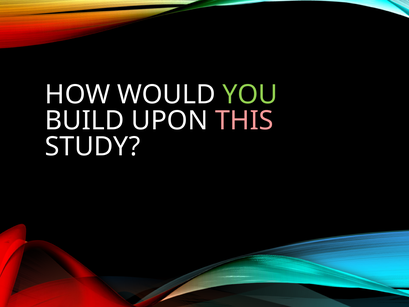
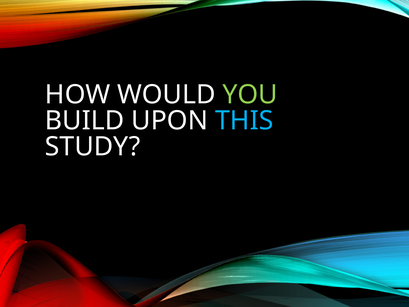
THIS colour: pink -> light blue
